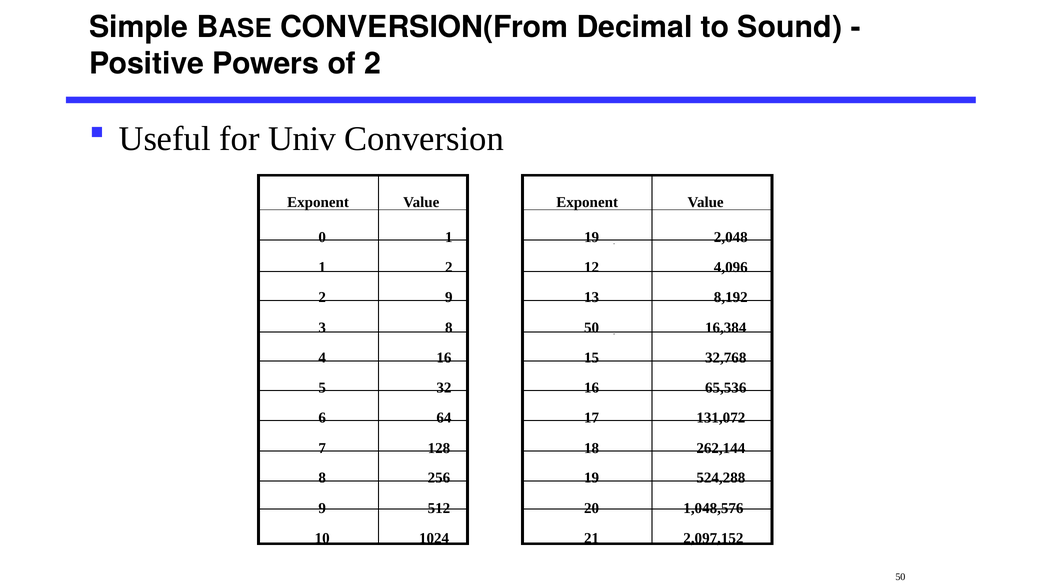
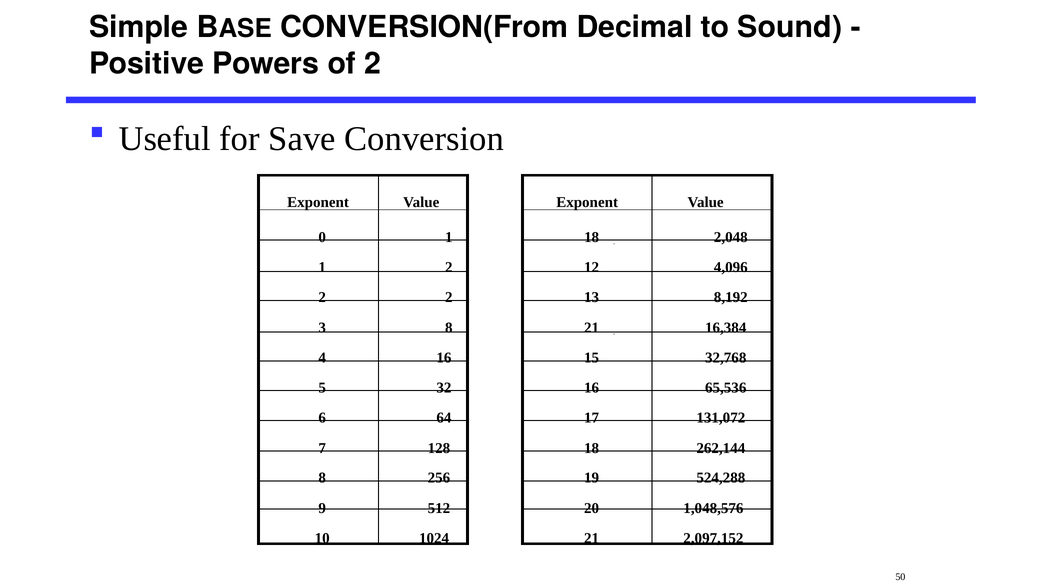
Univ: Univ -> Save
1 19: 19 -> 18
2 9: 9 -> 2
8 50: 50 -> 21
